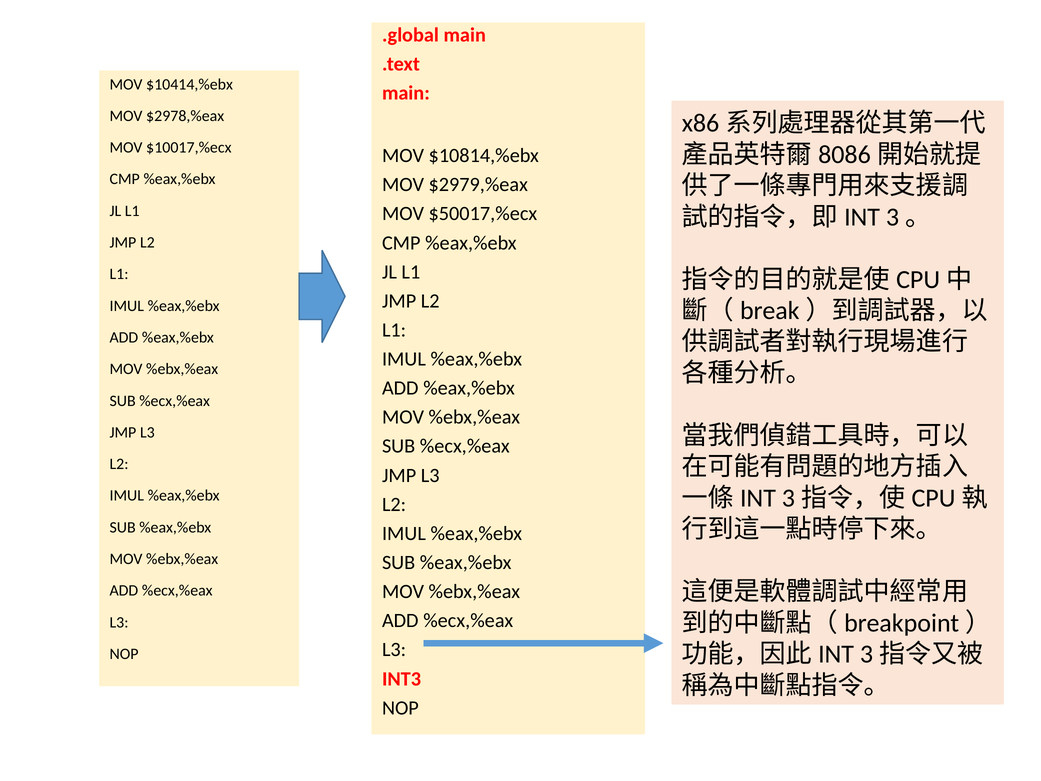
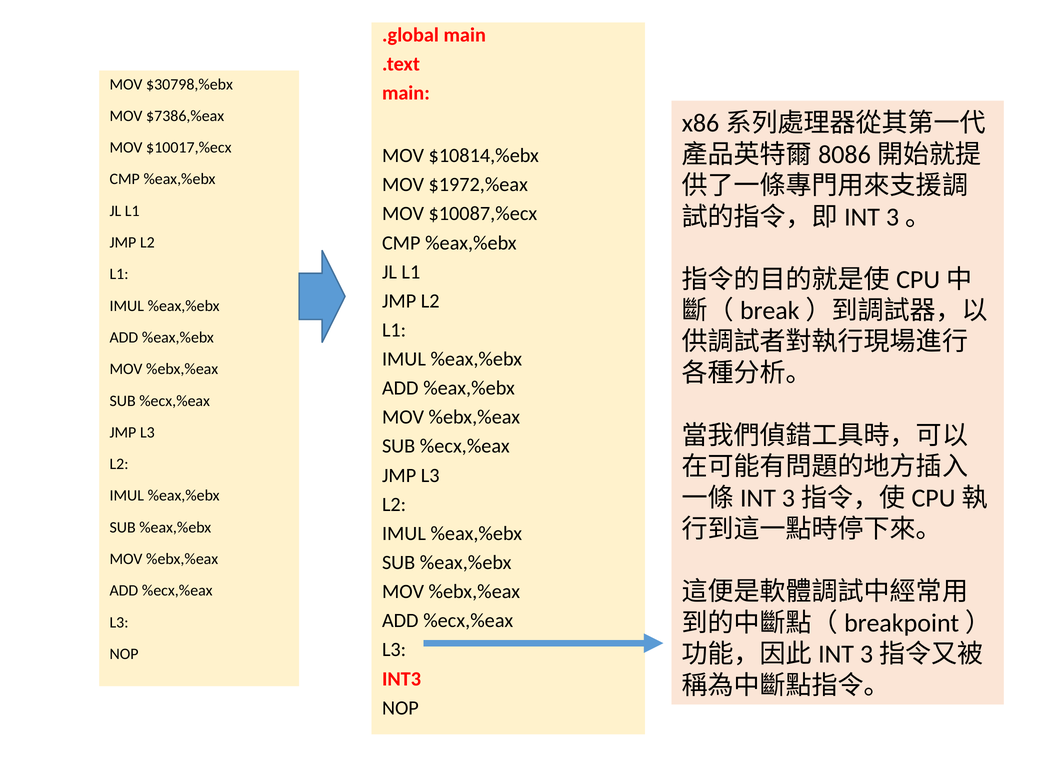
$10414,%ebx: $10414,%ebx -> $30798,%ebx
$2978,%eax: $2978,%eax -> $7386,%eax
$2979,%eax: $2979,%eax -> $1972,%eax
$50017,%ecx: $50017,%ecx -> $10087,%ecx
